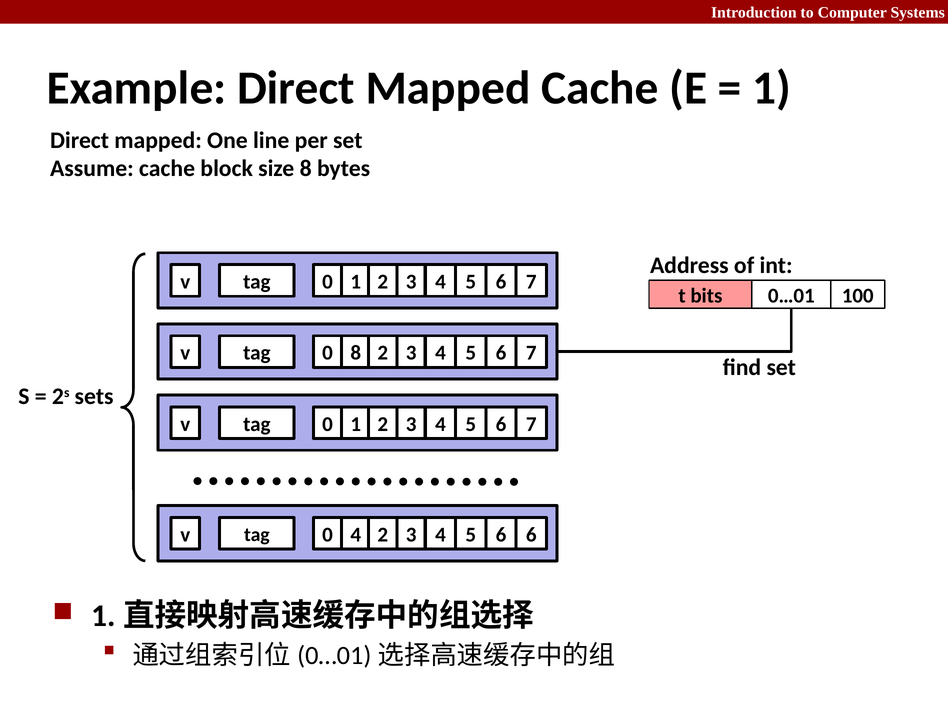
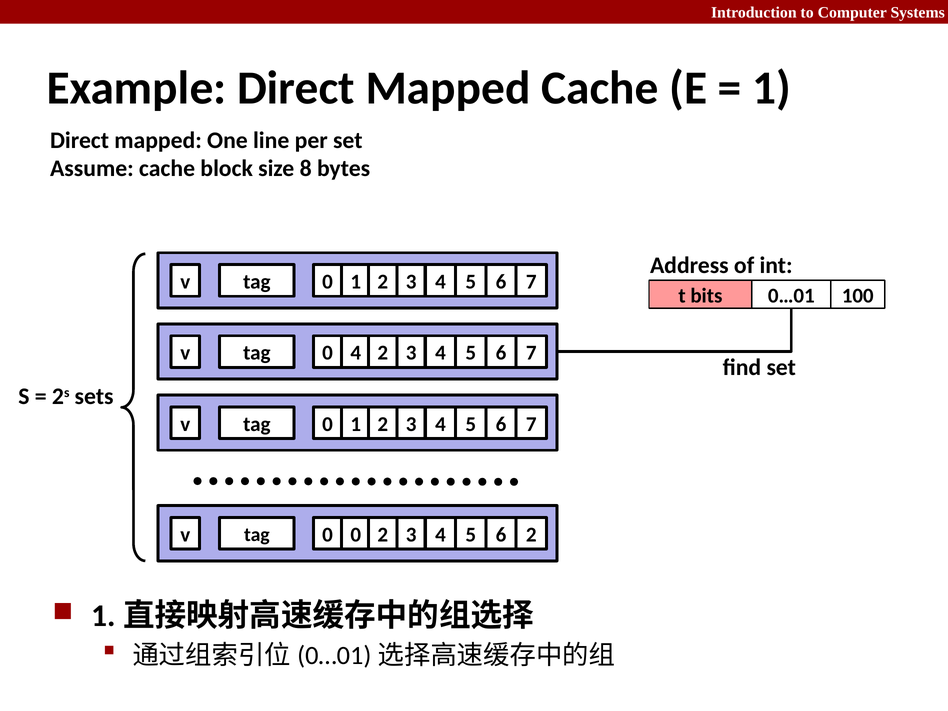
0 8: 8 -> 4
0 4: 4 -> 0
2 6: 6 -> 2
